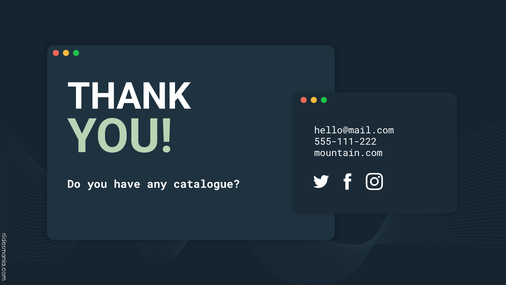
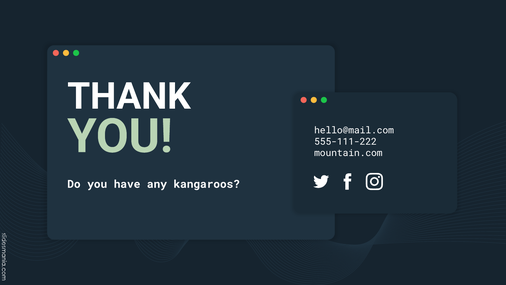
catalogue: catalogue -> kangaroos
